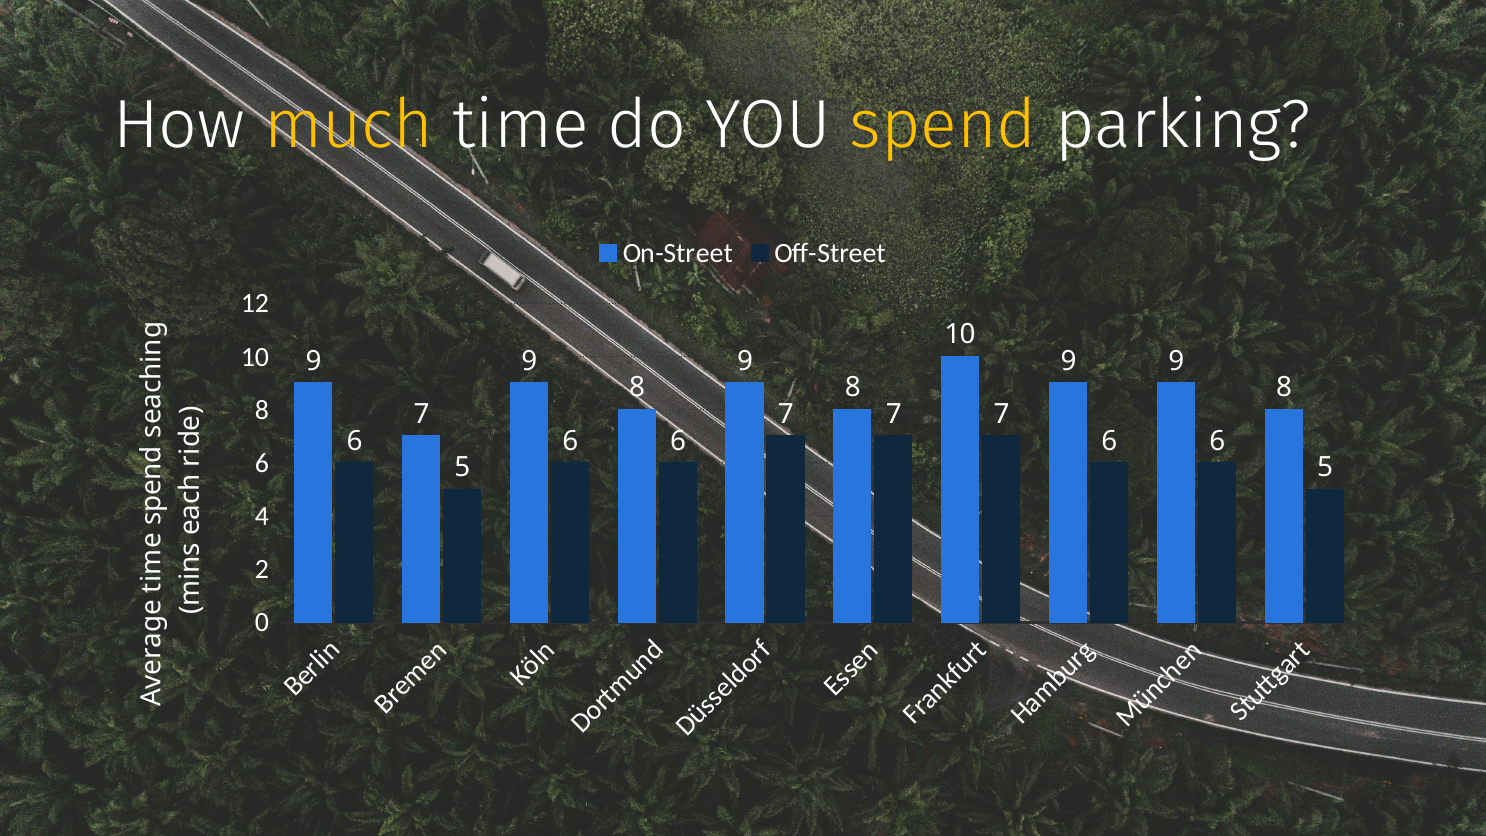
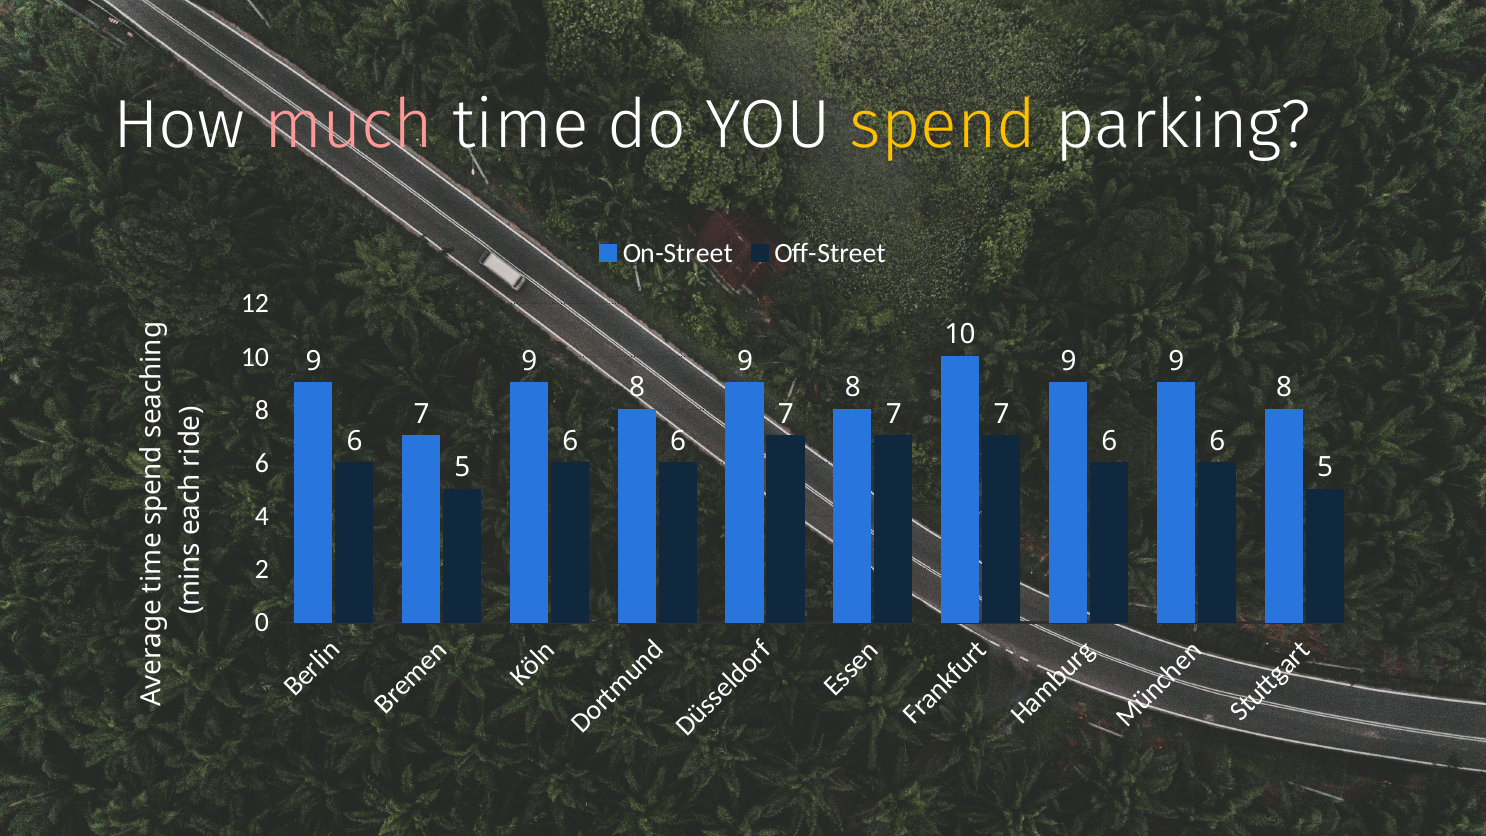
much colour: yellow -> pink
